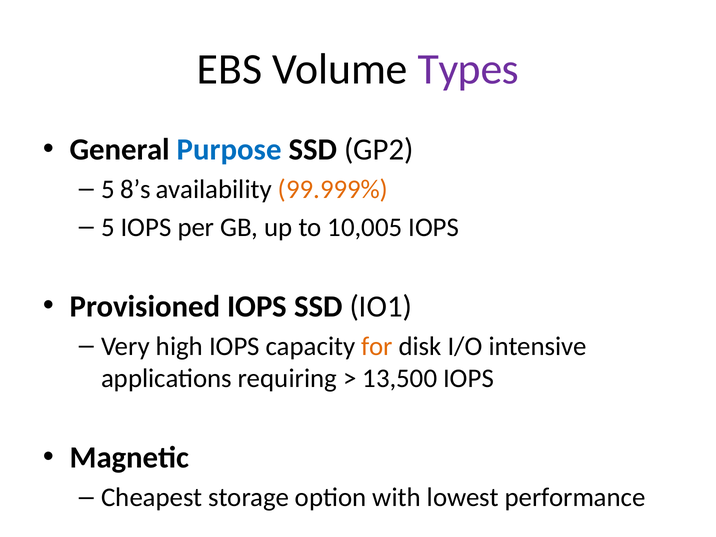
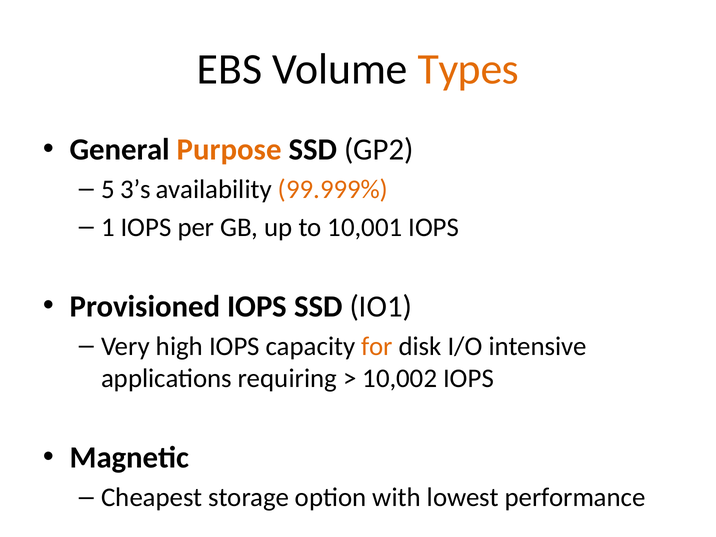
Types colour: purple -> orange
Purpose colour: blue -> orange
8’s: 8’s -> 3’s
5 at (108, 227): 5 -> 1
10,005: 10,005 -> 10,001
13,500: 13,500 -> 10,002
